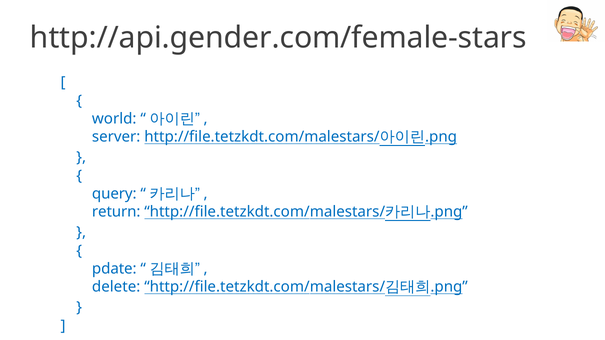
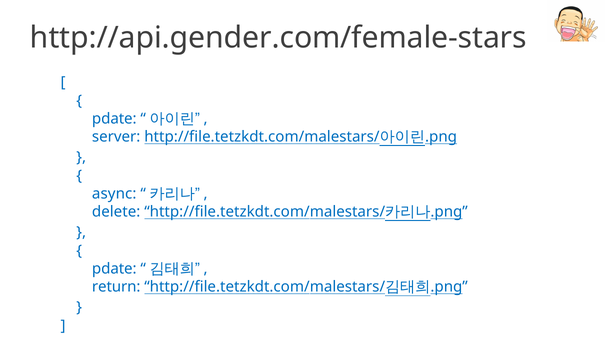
world at (114, 119): world -> pdate
query: query -> async
return: return -> delete
delete: delete -> return
